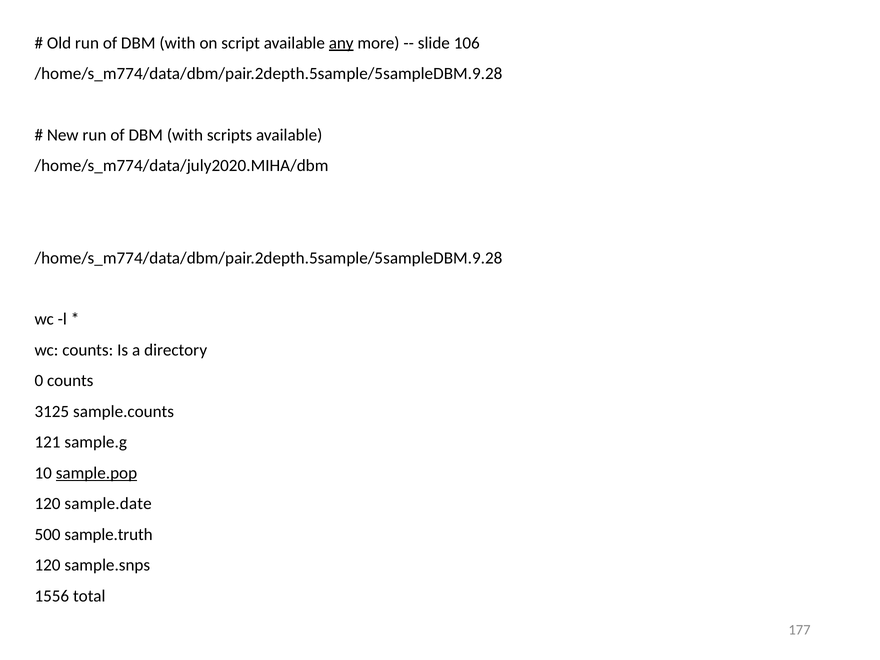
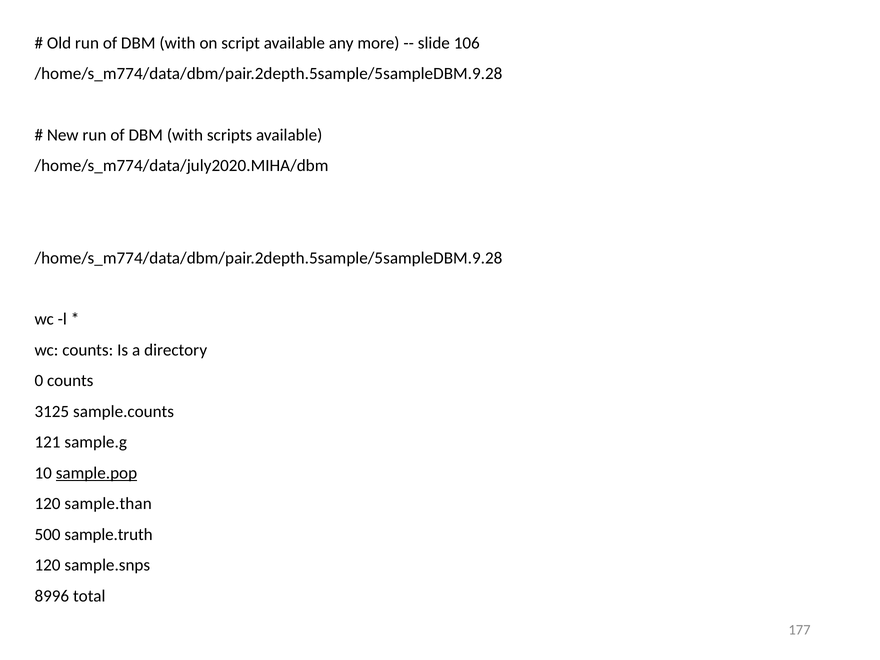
any underline: present -> none
sample.date: sample.date -> sample.than
1556: 1556 -> 8996
